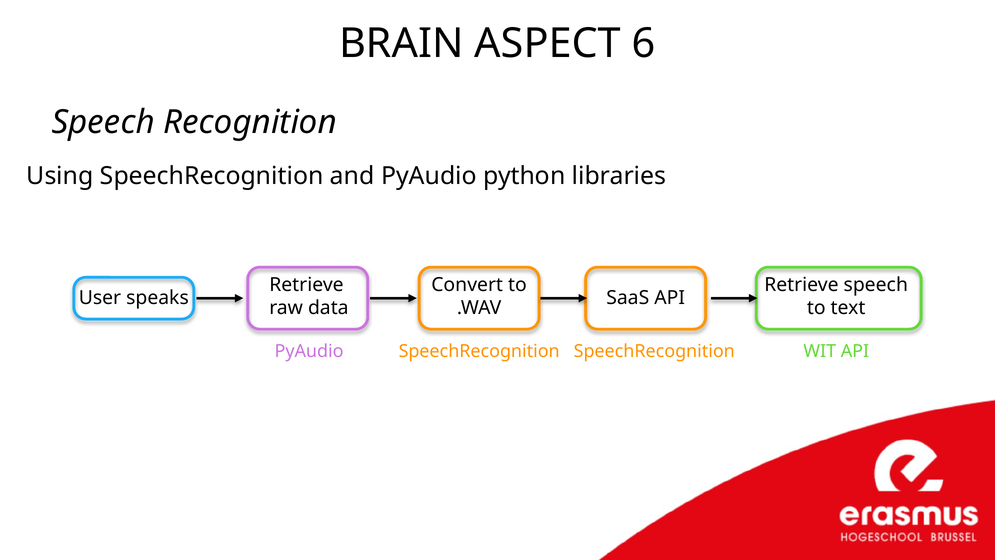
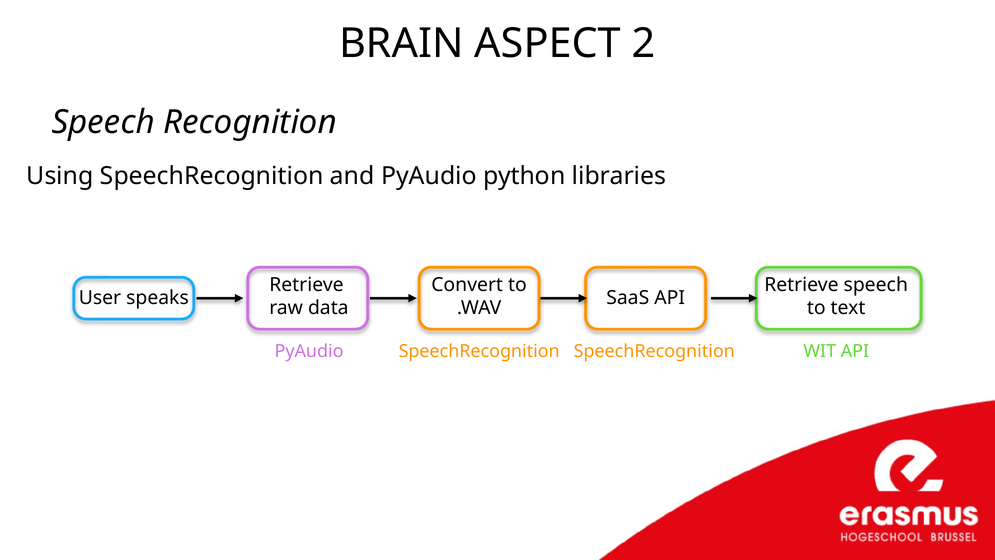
6: 6 -> 2
